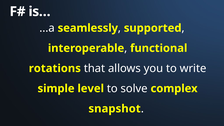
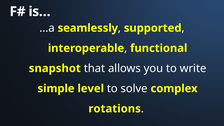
rotations: rotations -> snapshot
snapshot: snapshot -> rotations
